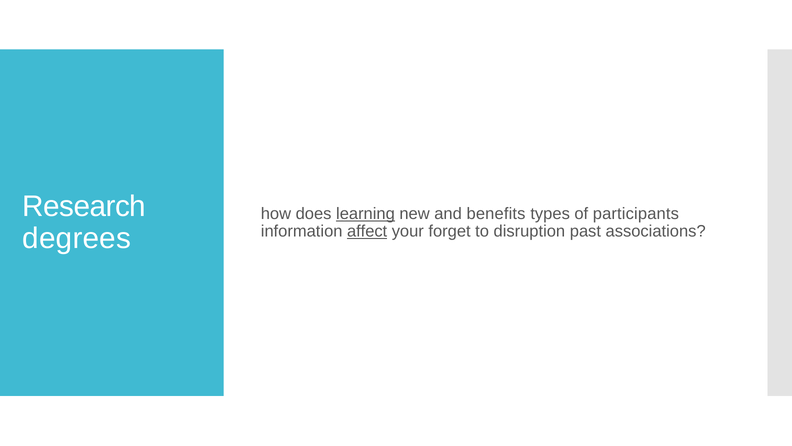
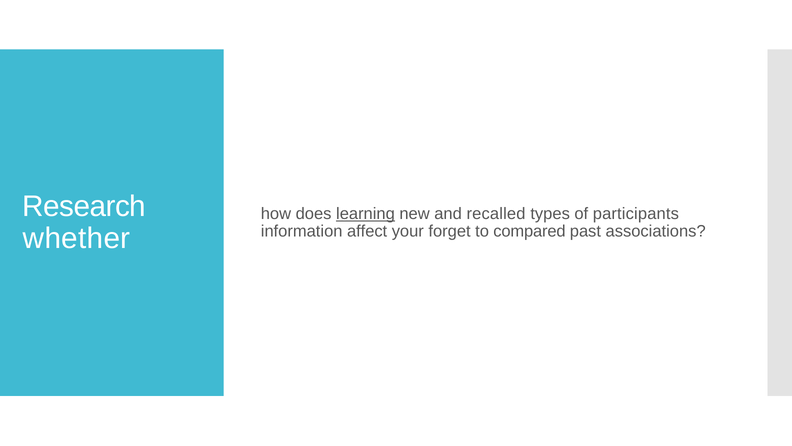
benefits: benefits -> recalled
affect underline: present -> none
disruption: disruption -> compared
degrees: degrees -> whether
